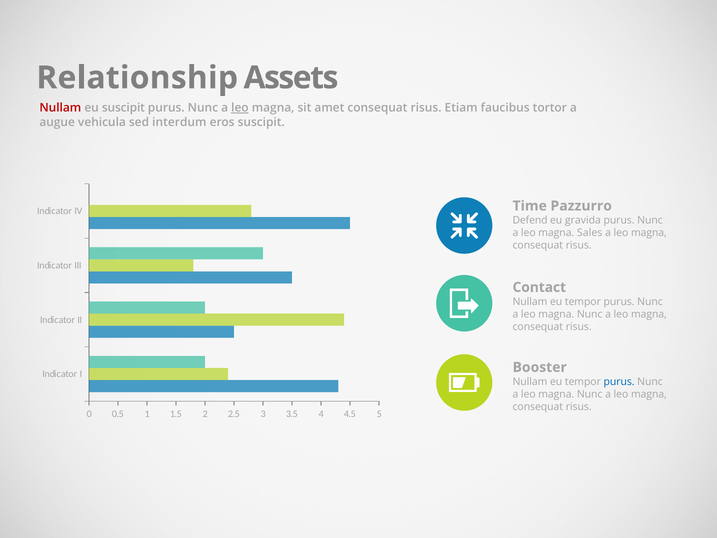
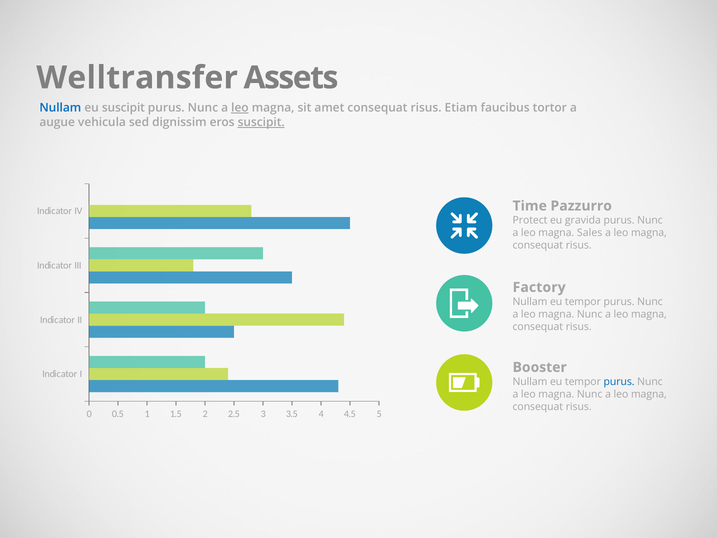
Relationship: Relationship -> Welltransfer
Nullam at (60, 108) colour: red -> blue
interdum: interdum -> dignissim
suscipit at (261, 122) underline: none -> present
Defend: Defend -> Protect
Contact: Contact -> Factory
